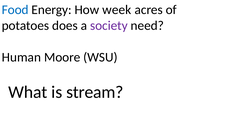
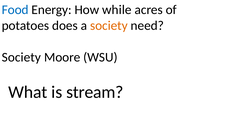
week: week -> while
society at (109, 26) colour: purple -> orange
Human at (21, 57): Human -> Society
